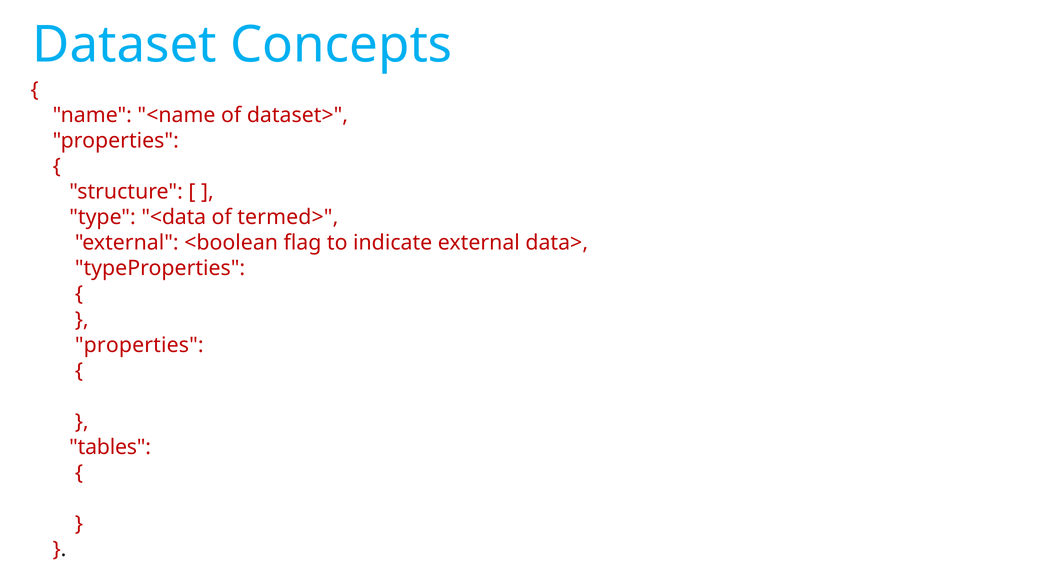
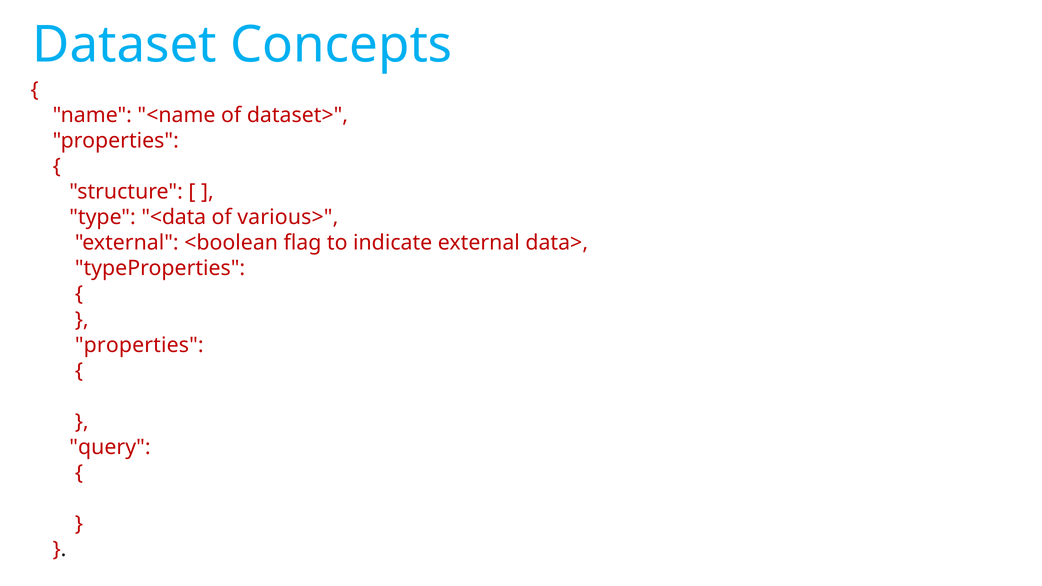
termed>: termed> -> various>
tables: tables -> query
